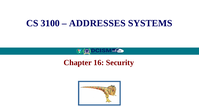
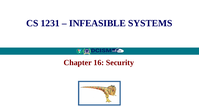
3100: 3100 -> 1231
ADDRESSES: ADDRESSES -> INFEASIBLE
